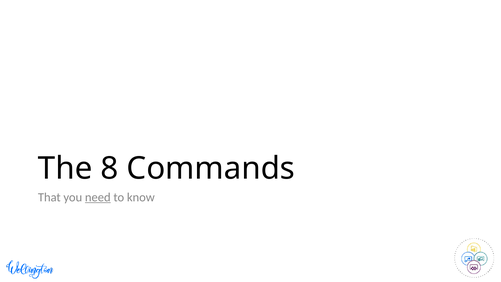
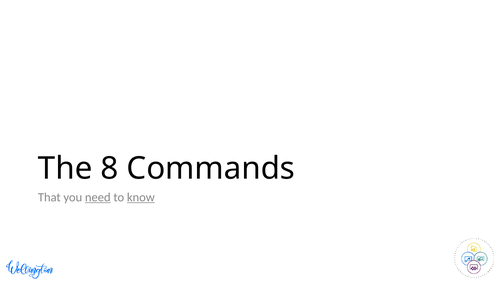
know underline: none -> present
